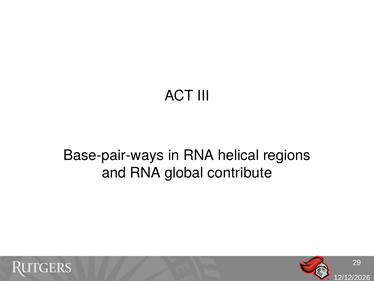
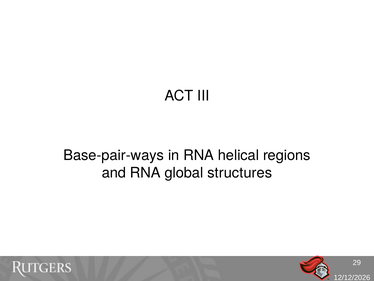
contribute: contribute -> structures
